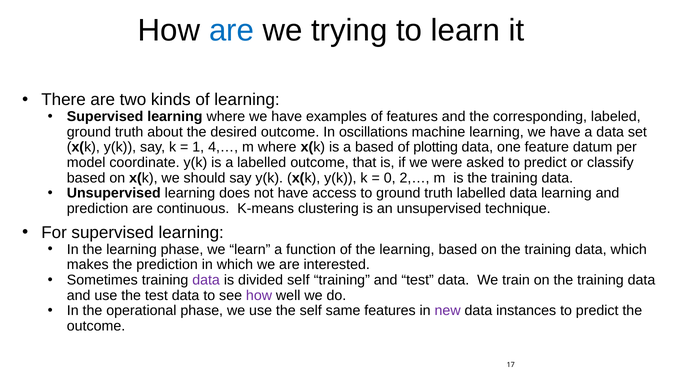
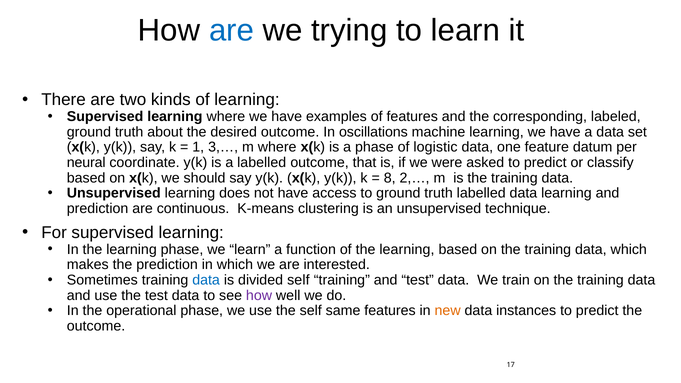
4,…: 4,… -> 3,…
a based: based -> phase
plotting: plotting -> logistic
model: model -> neural
0: 0 -> 8
data at (206, 280) colour: purple -> blue
new colour: purple -> orange
